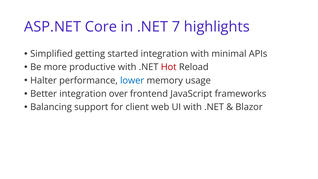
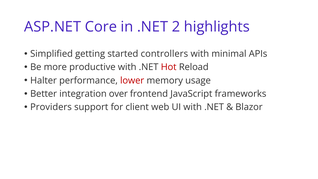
7: 7 -> 2
started integration: integration -> controllers
lower colour: blue -> red
Balancing: Balancing -> Providers
